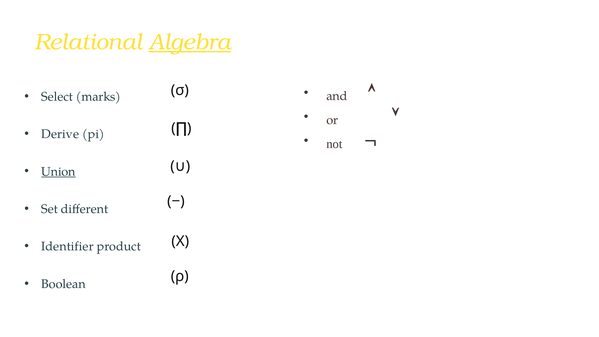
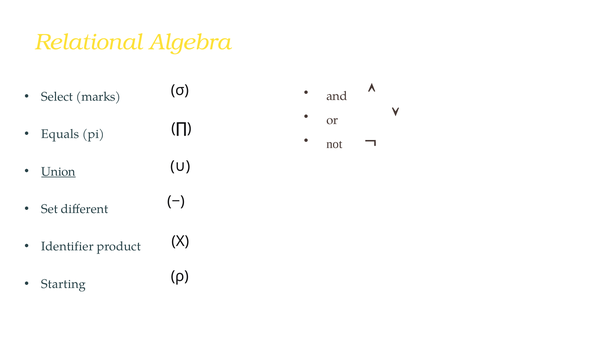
Algebra underline: present -> none
Derive: Derive -> Equals
Boolean: Boolean -> Starting
